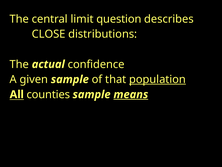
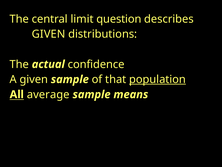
CLOSE at (49, 34): CLOSE -> GIVEN
counties: counties -> average
means underline: present -> none
